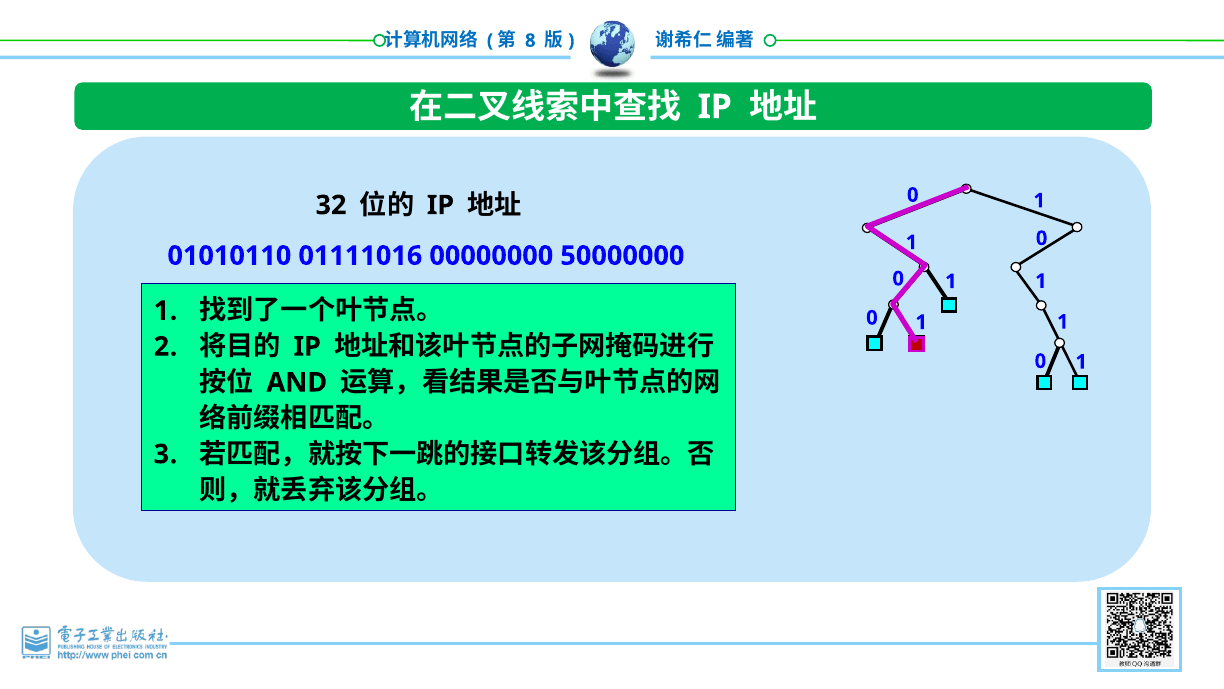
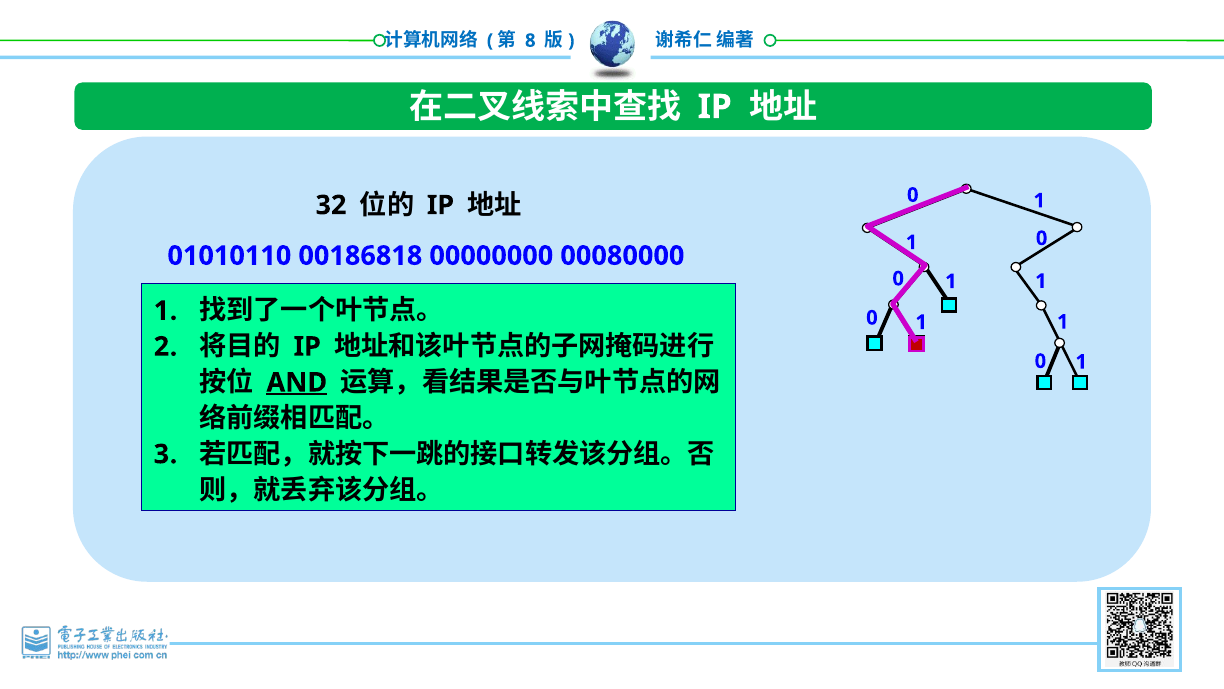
01111016: 01111016 -> 00186818
50000000: 50000000 -> 00080000
AND underline: none -> present
